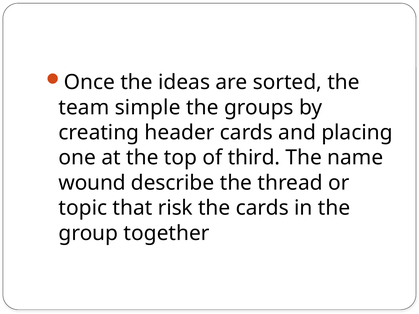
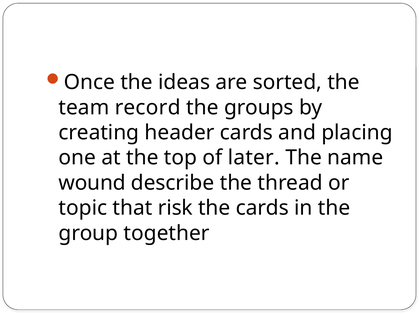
simple: simple -> record
third: third -> later
